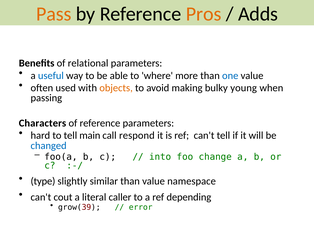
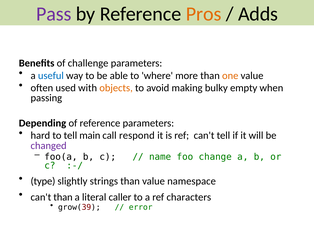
Pass colour: orange -> purple
relational: relational -> challenge
one colour: blue -> orange
young: young -> empty
Characters: Characters -> Depending
changed colour: blue -> purple
into: into -> name
similar: similar -> strings
can't cout: cout -> than
depending: depending -> characters
